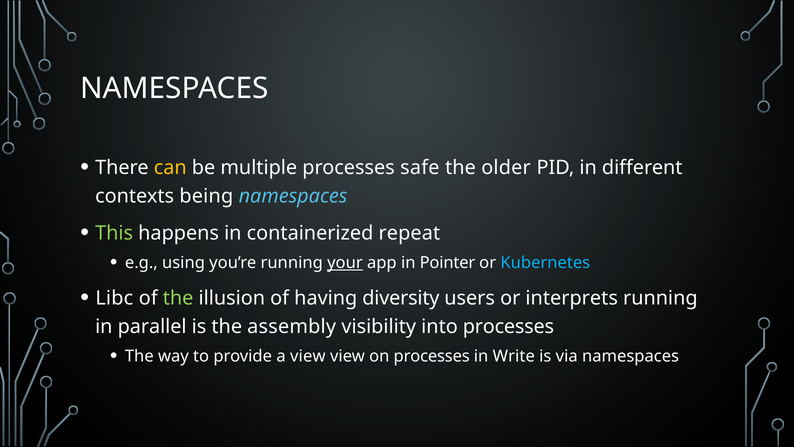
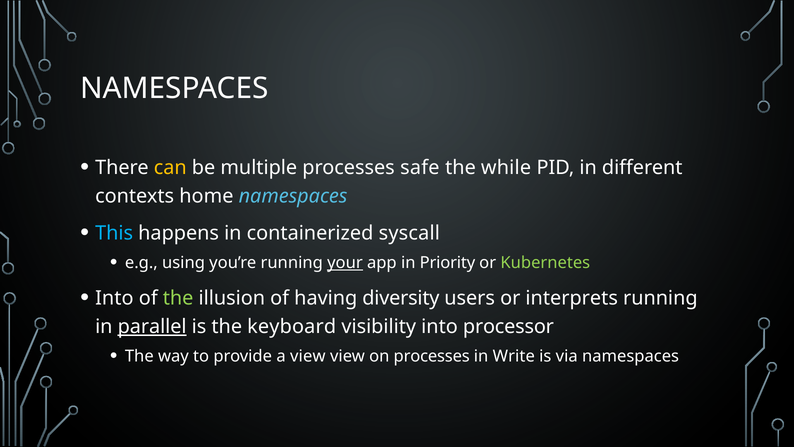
older: older -> while
being: being -> home
This colour: light green -> light blue
repeat: repeat -> syscall
Pointer: Pointer -> Priority
Kubernetes colour: light blue -> light green
Libc at (114, 298): Libc -> Into
parallel underline: none -> present
assembly: assembly -> keyboard
into processes: processes -> processor
